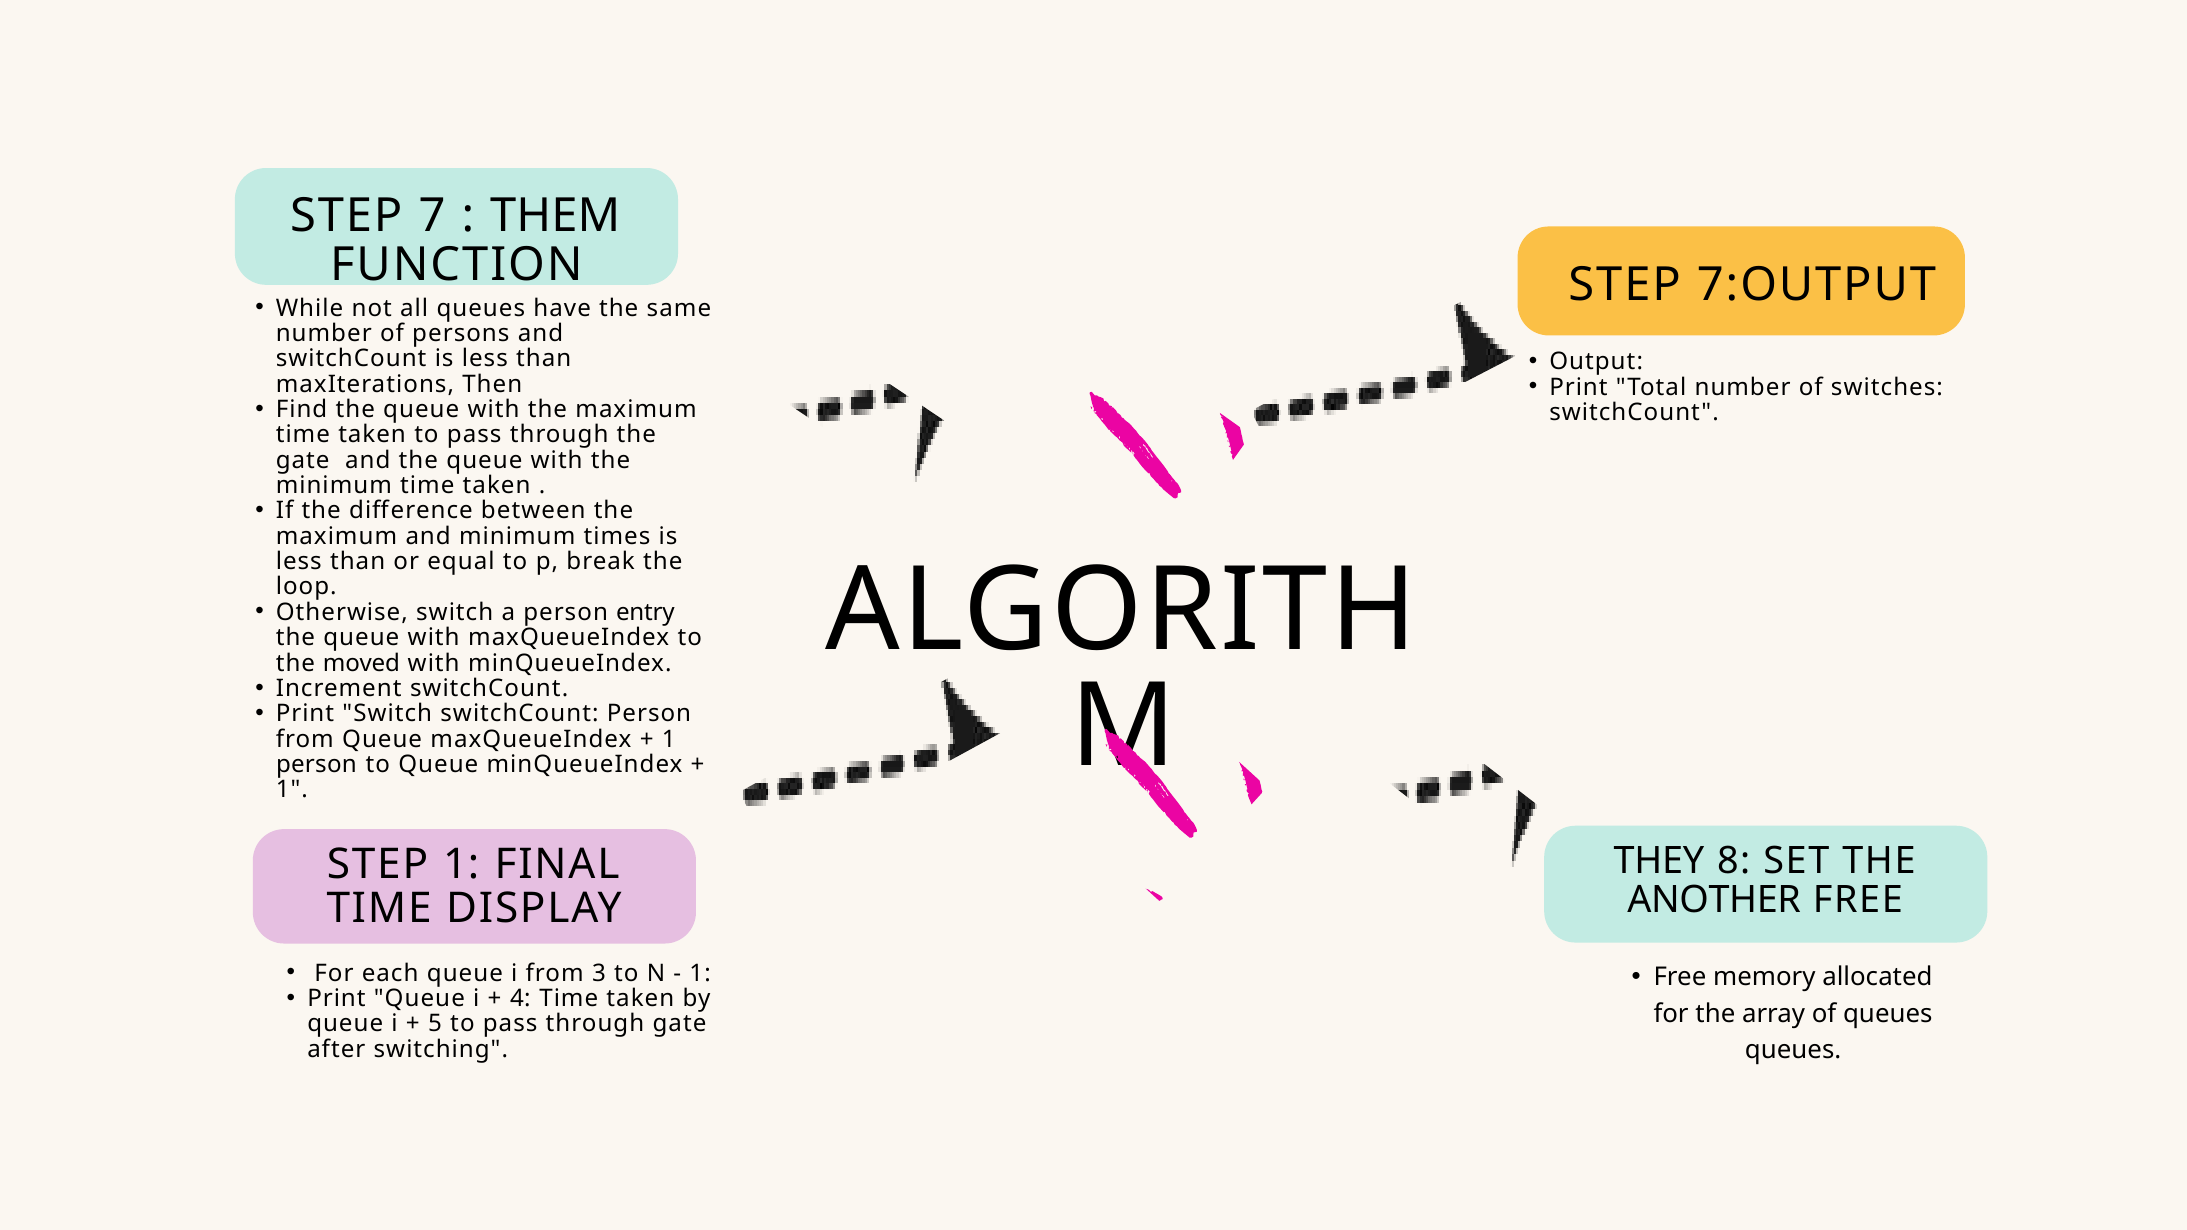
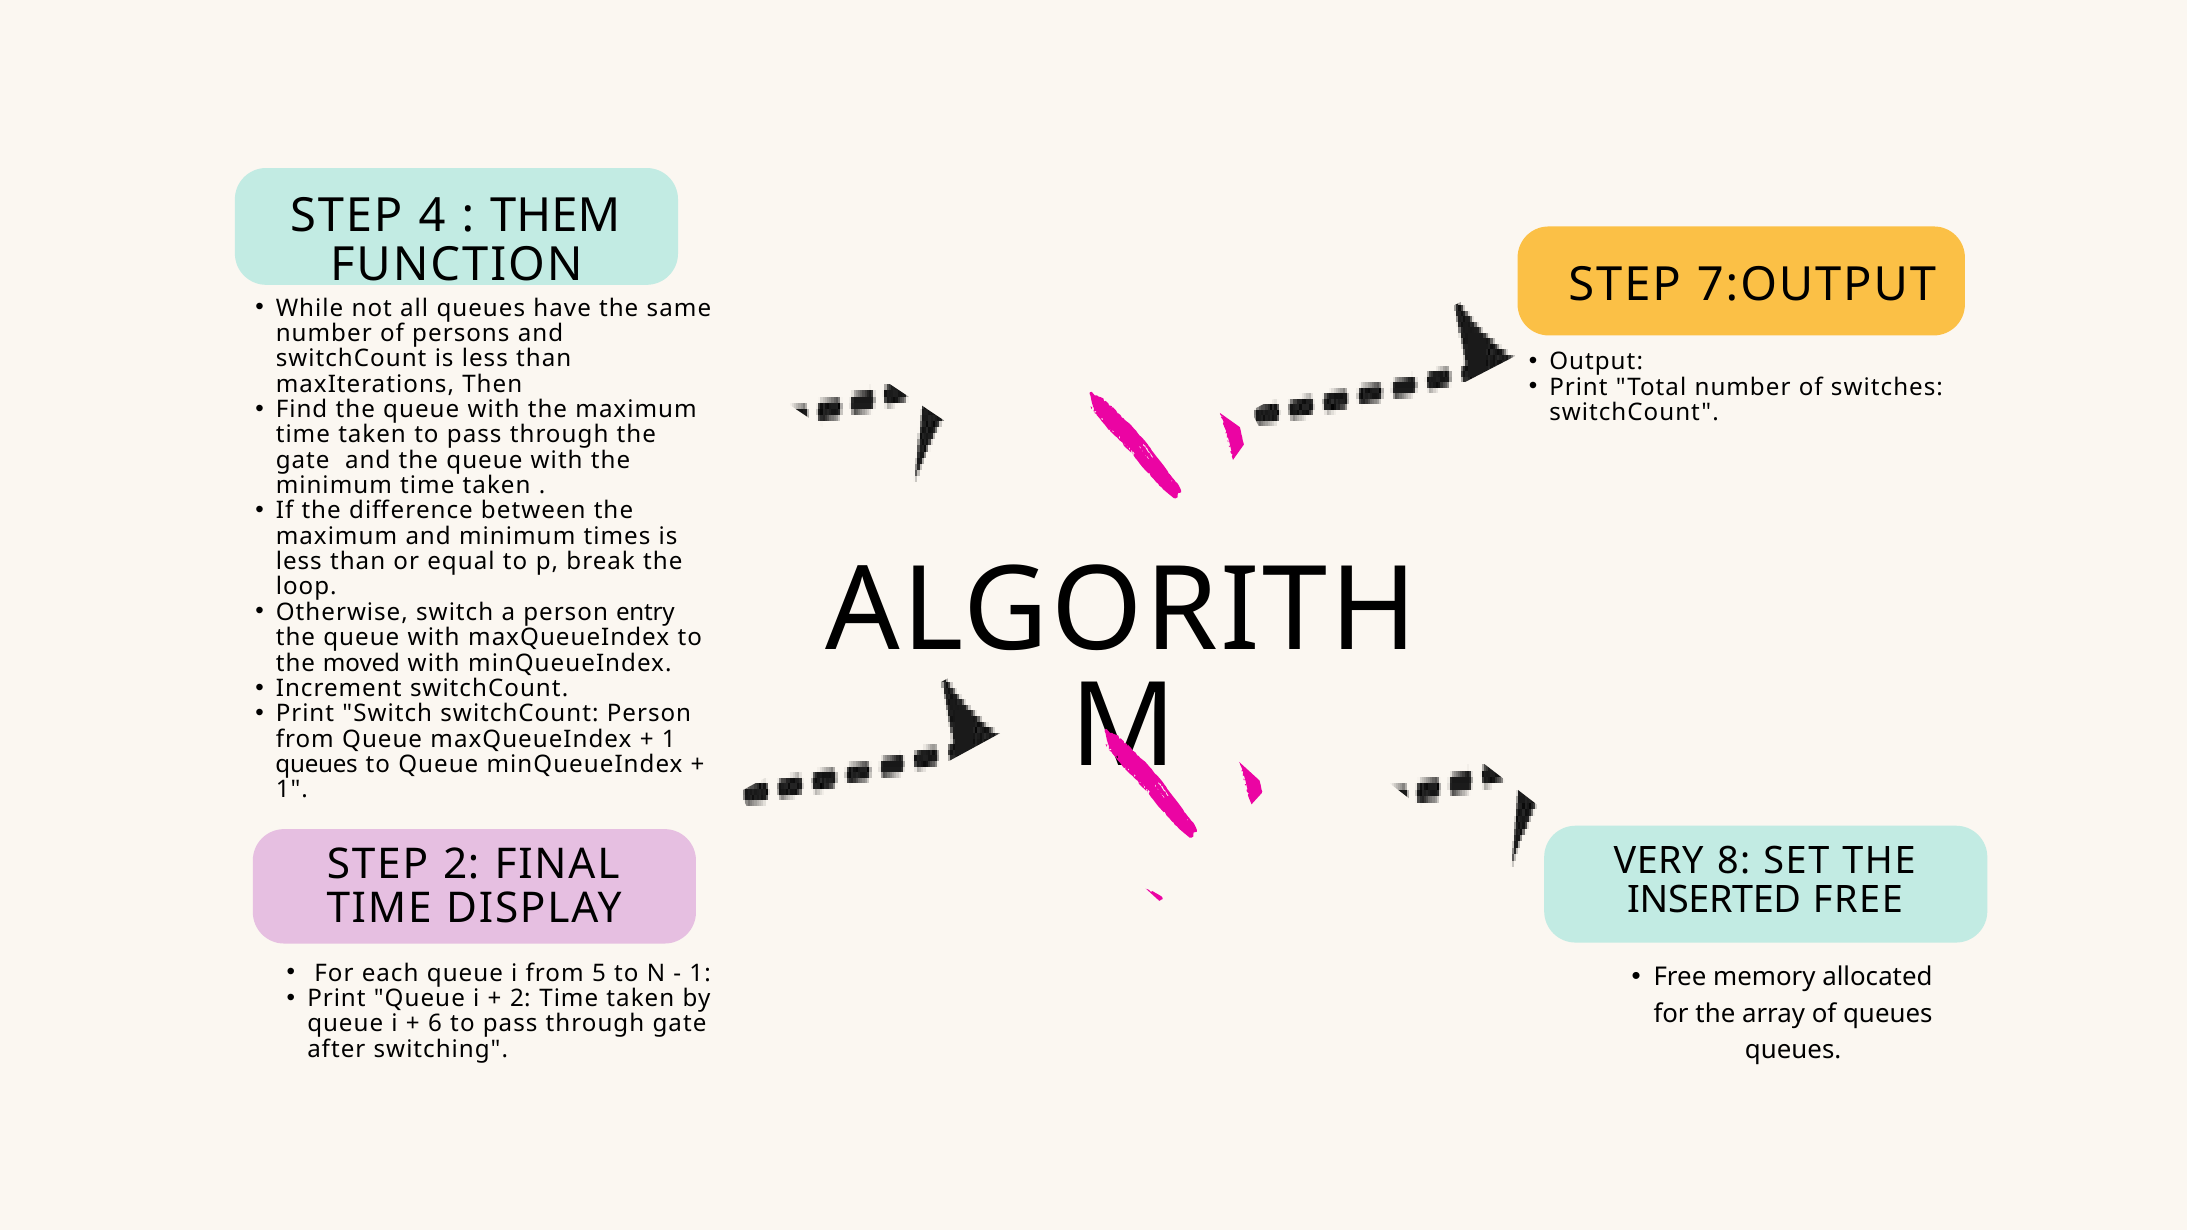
7: 7 -> 4
person at (316, 765): person -> queues
THEY: THEY -> VERY
STEP 1: 1 -> 2
ANOTHER: ANOTHER -> INSERTED
3: 3 -> 5
4 at (520, 999): 4 -> 2
5: 5 -> 6
